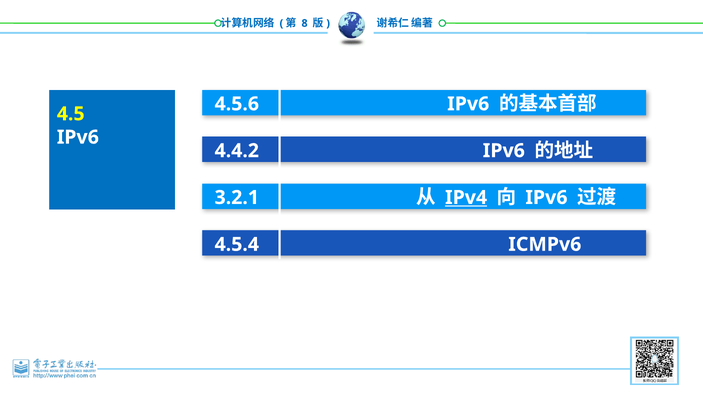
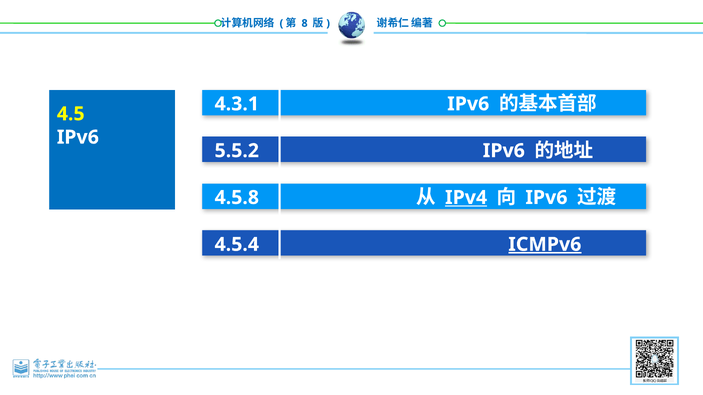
4.5.6: 4.5.6 -> 4.3.1
4.4.2: 4.4.2 -> 5.5.2
3.2.1: 3.2.1 -> 4.5.8
ICMPv6 underline: none -> present
